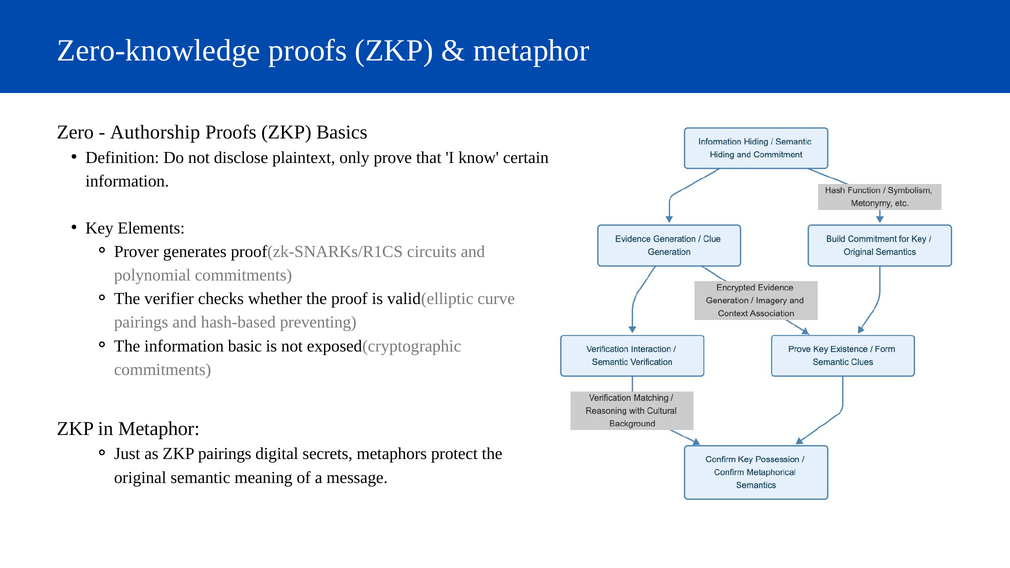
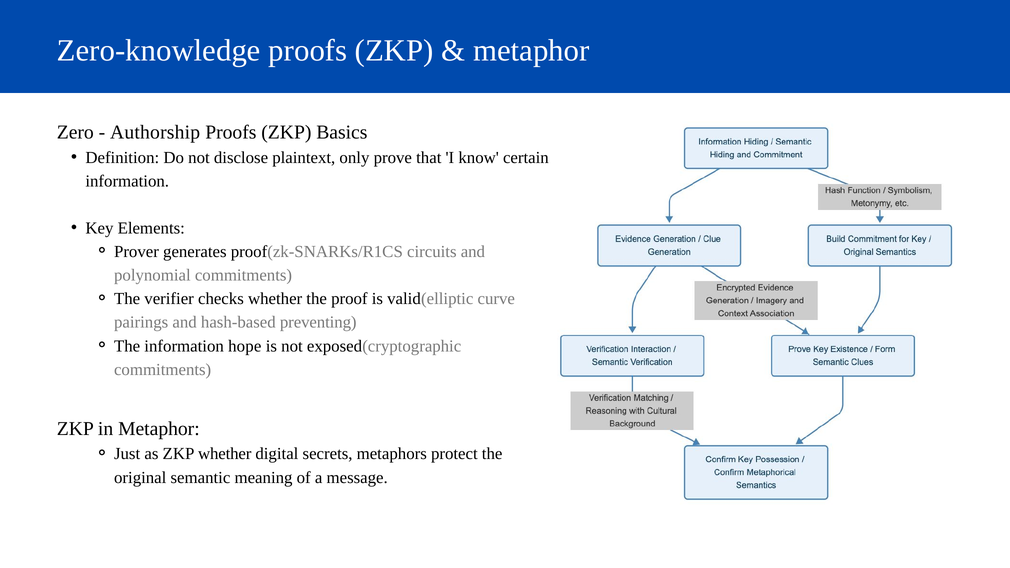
basic: basic -> hope
ZKP pairings: pairings -> whether
